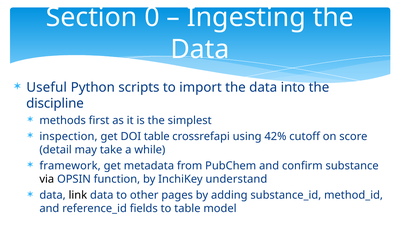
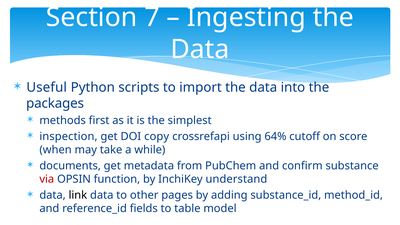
0: 0 -> 7
discipline: discipline -> packages
DOI table: table -> copy
42%: 42% -> 64%
detail: detail -> when
framework: framework -> documents
via colour: black -> red
